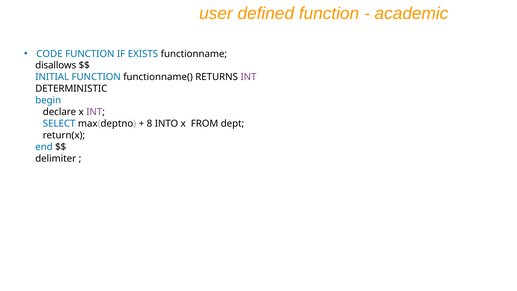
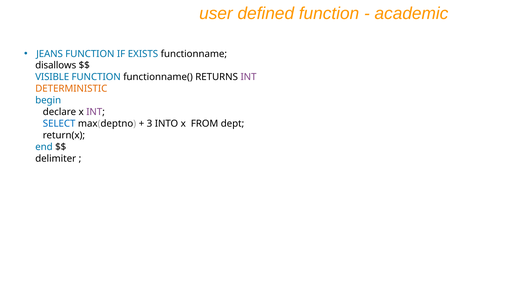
CODE: CODE -> JEANS
INITIAL: INITIAL -> VISIBLE
DETERMINISTIC colour: black -> orange
8: 8 -> 3
